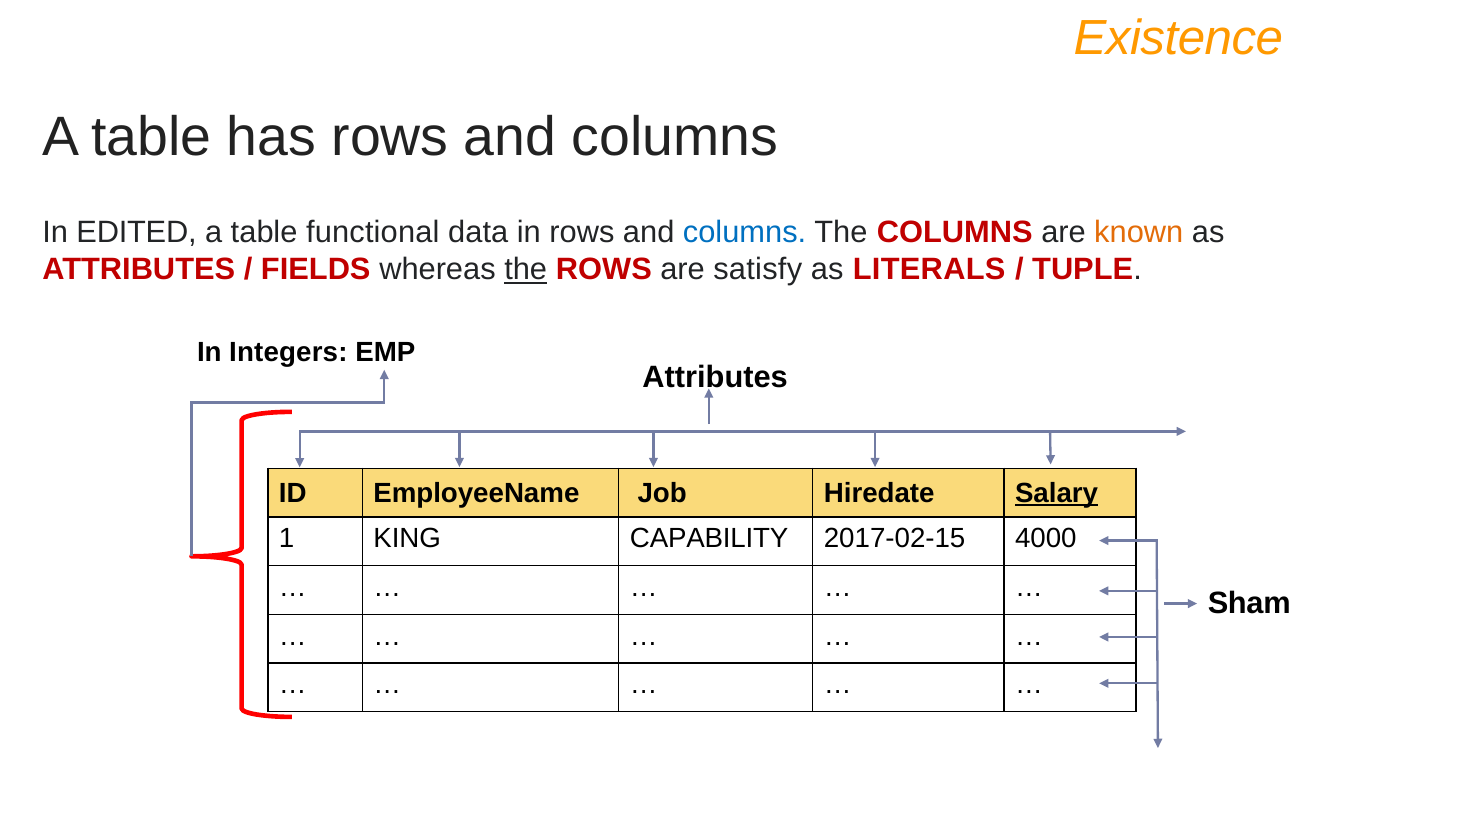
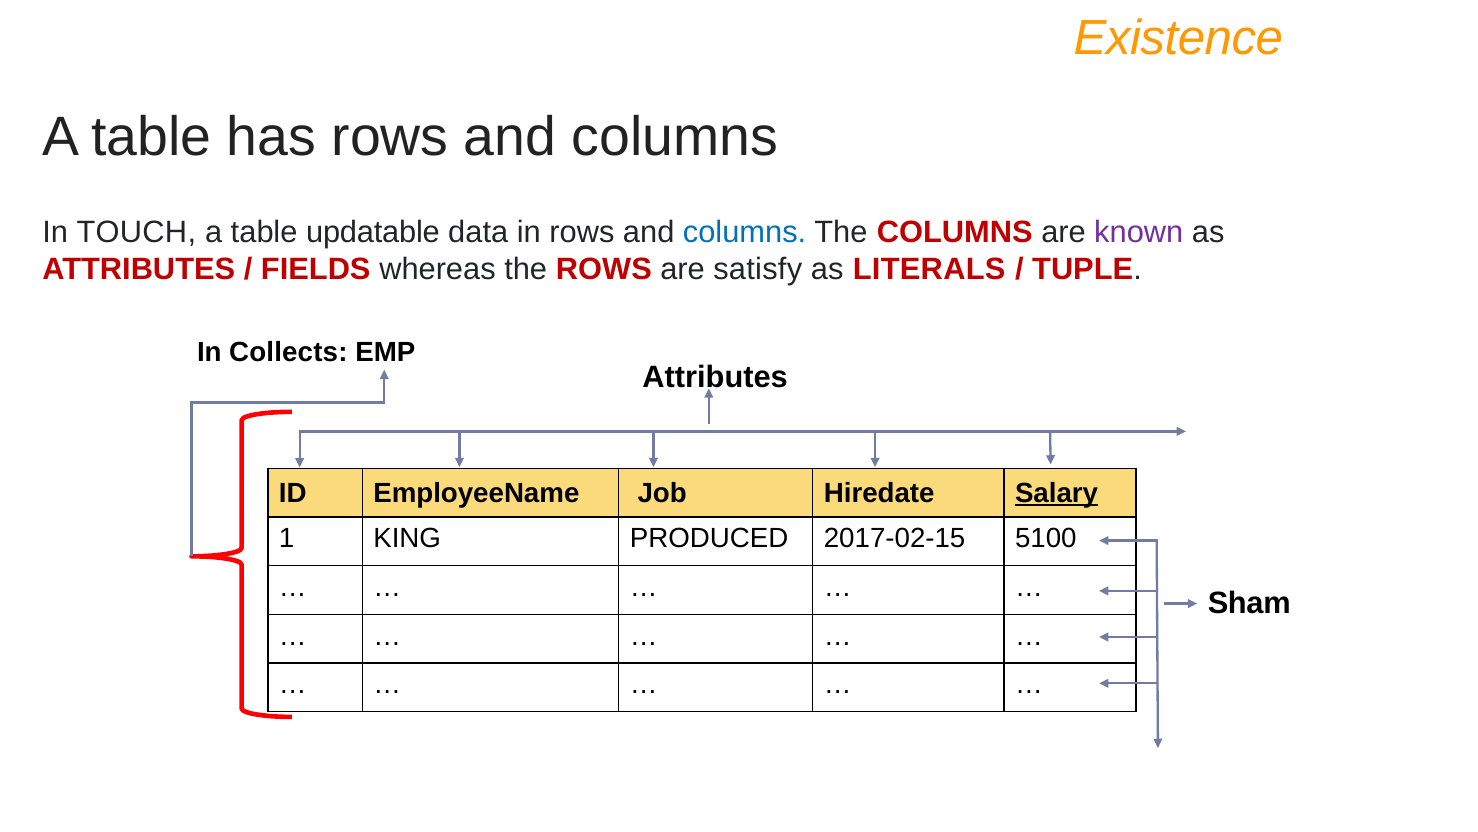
EDITED: EDITED -> TOUCH
functional: functional -> updatable
known colour: orange -> purple
the at (526, 269) underline: present -> none
Integers: Integers -> Collects
CAPABILITY: CAPABILITY -> PRODUCED
4000: 4000 -> 5100
